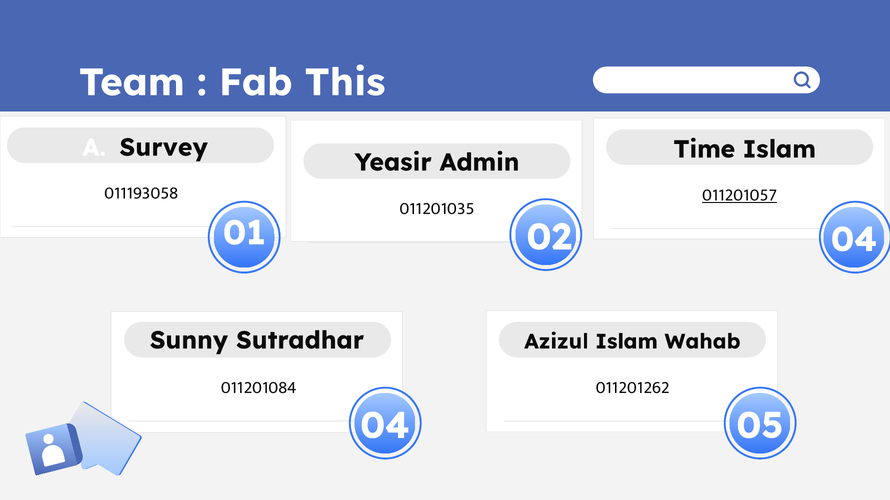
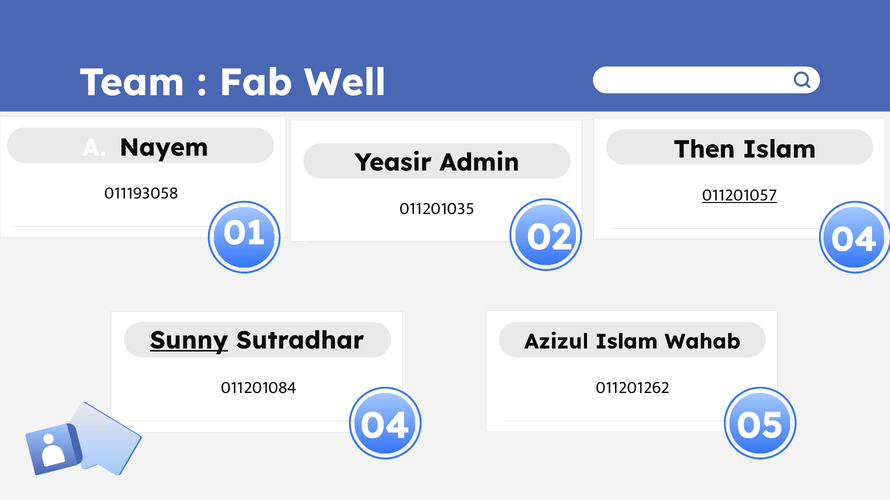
This: This -> Well
Survey: Survey -> Nayem
Time: Time -> Then
Sunny underline: none -> present
